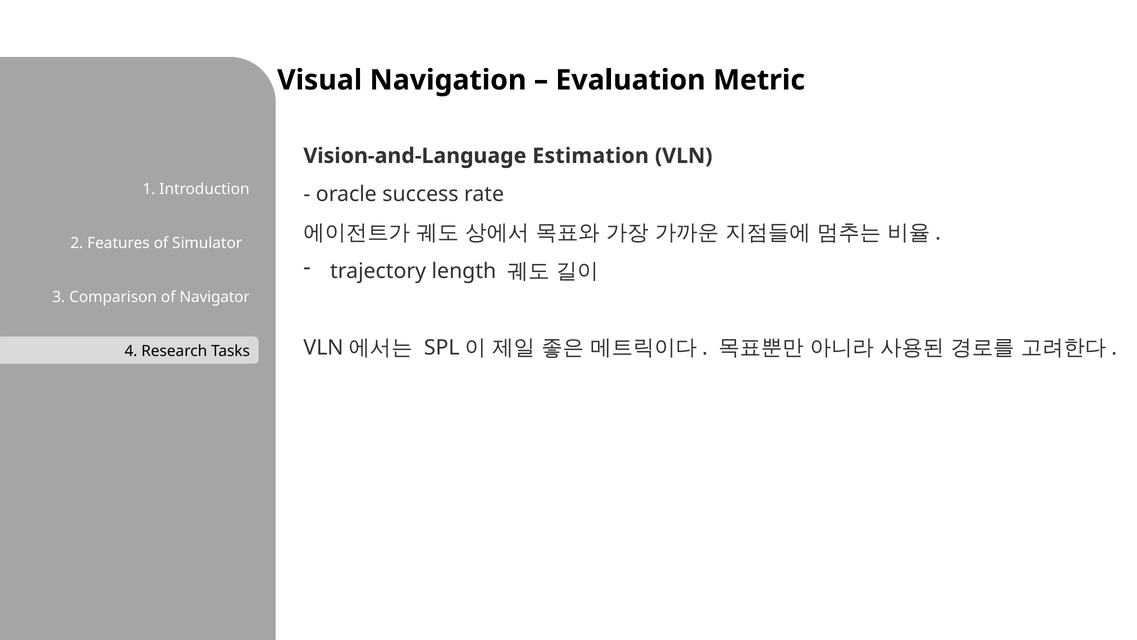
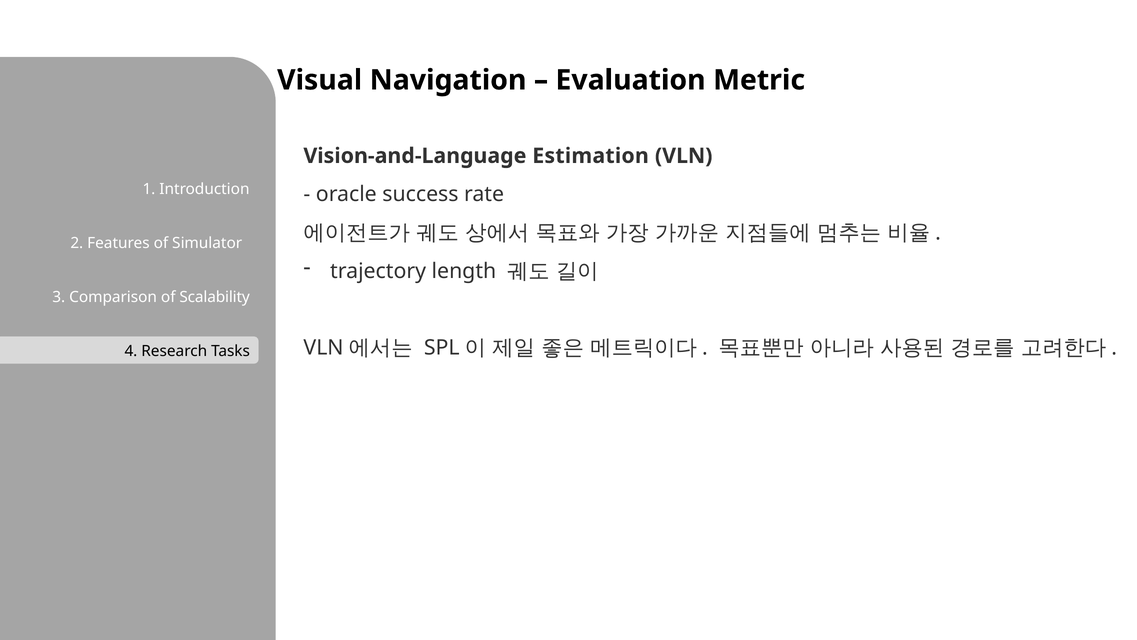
Navigator: Navigator -> Scalability
